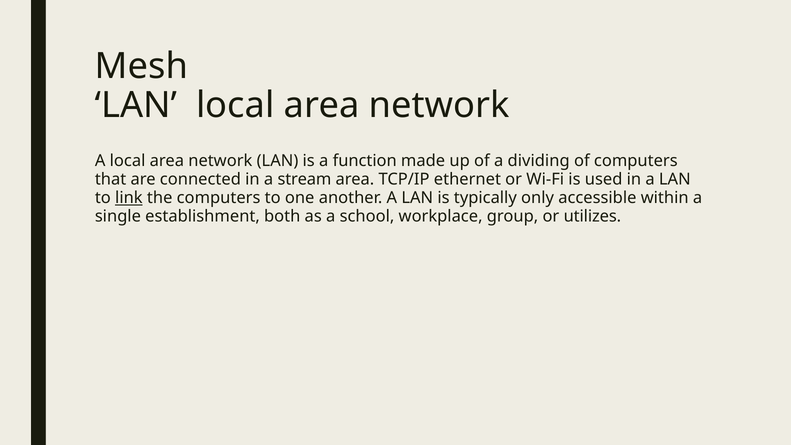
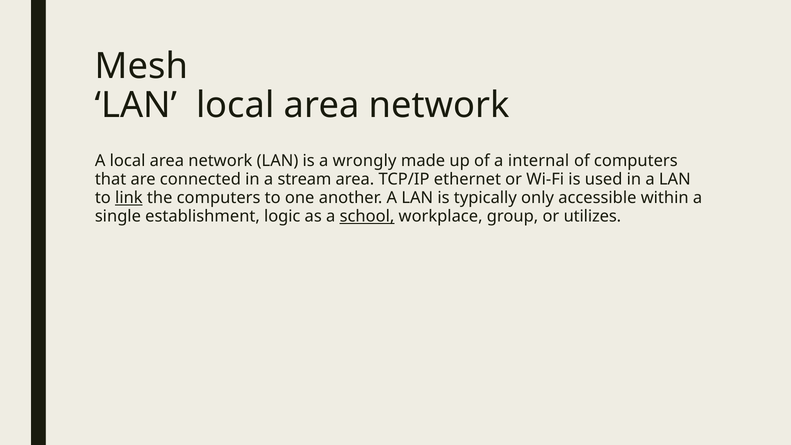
function: function -> wrongly
dividing: dividing -> internal
both: both -> logic
school underline: none -> present
